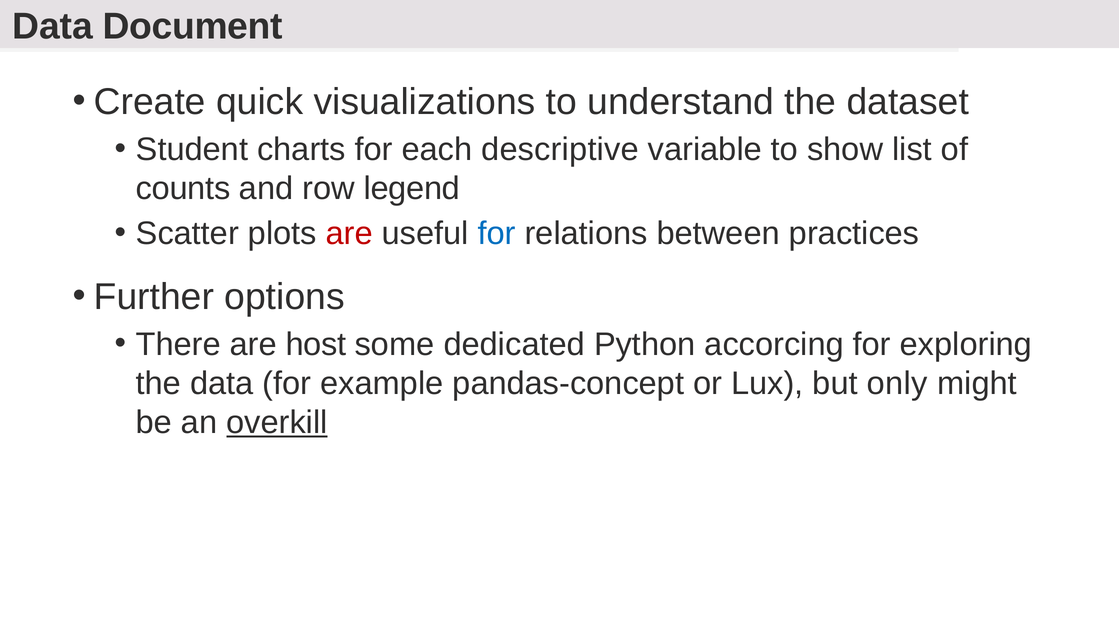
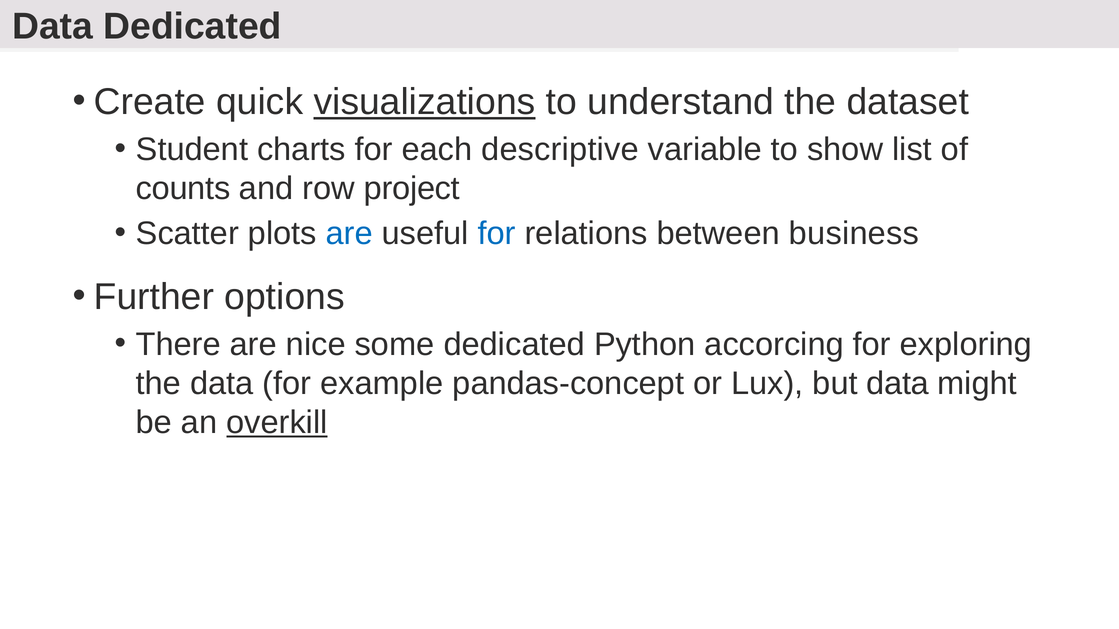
Data Document: Document -> Dedicated
visualizations underline: none -> present
legend: legend -> project
are at (349, 234) colour: red -> blue
practices: practices -> business
host: host -> nice
but only: only -> data
